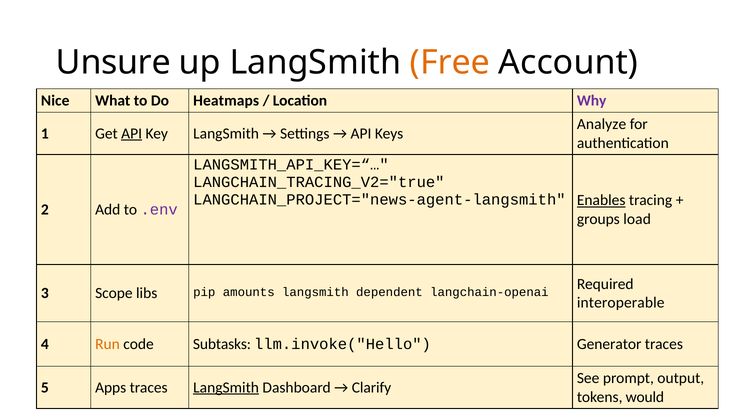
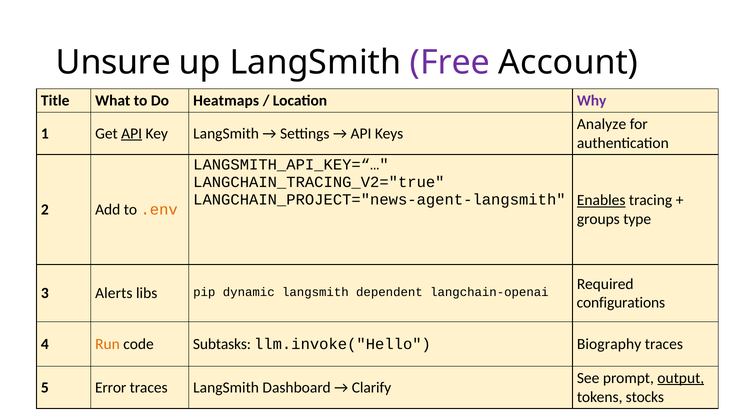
Free colour: orange -> purple
Nice: Nice -> Title
.env colour: purple -> orange
load: load -> type
Scope: Scope -> Alerts
amounts: amounts -> dynamic
interoperable: interoperable -> configurations
Generator: Generator -> Biography
output underline: none -> present
Apps: Apps -> Error
LangSmith at (226, 387) underline: present -> none
would: would -> stocks
